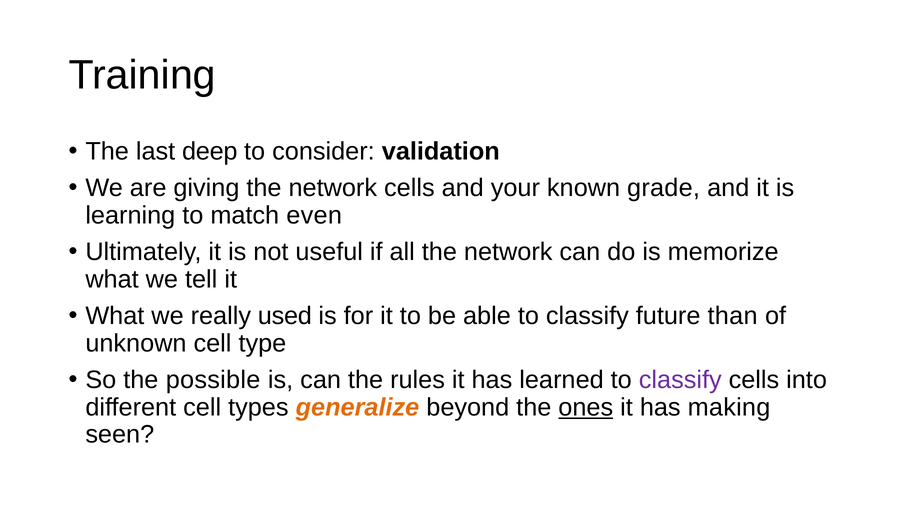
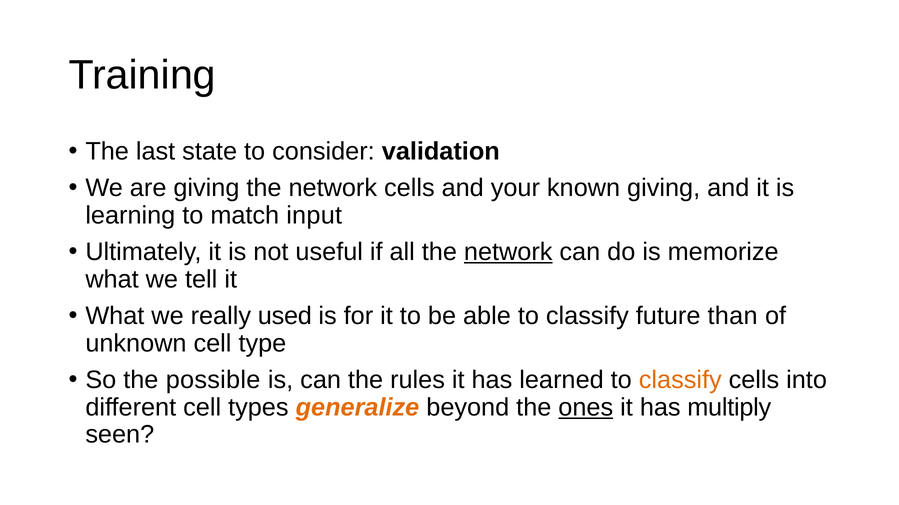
deep: deep -> state
known grade: grade -> giving
even: even -> input
network at (508, 252) underline: none -> present
classify at (680, 380) colour: purple -> orange
making: making -> multiply
